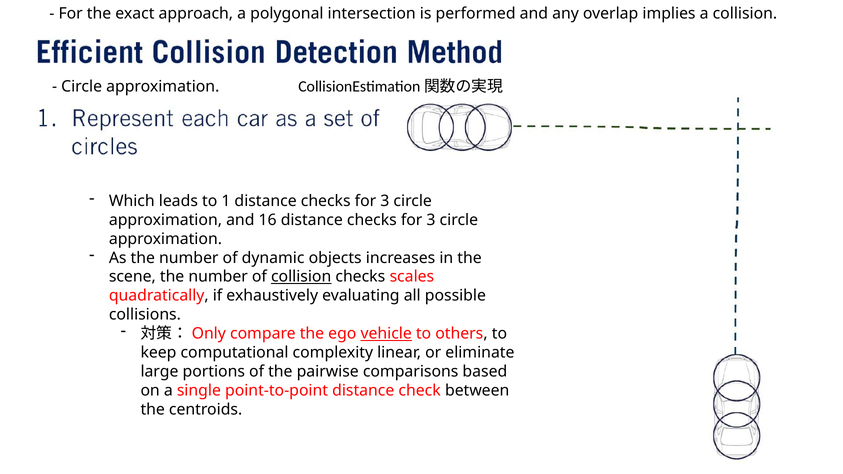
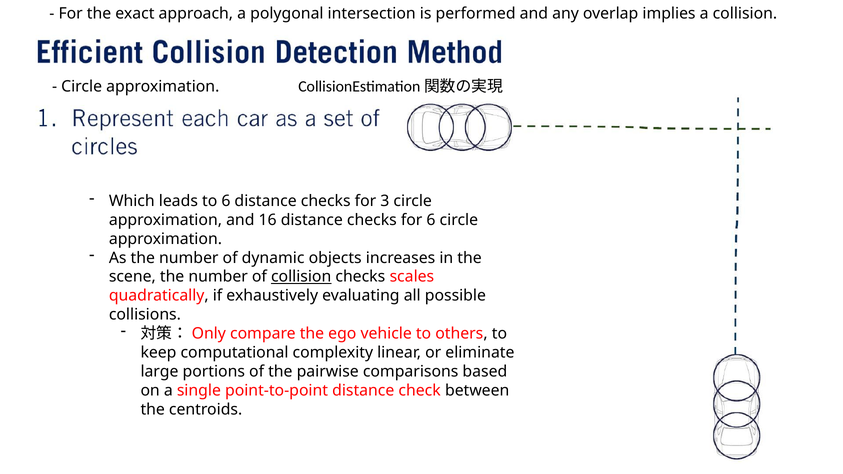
to 1: 1 -> 6
3 at (431, 220): 3 -> 6
vehicle underline: present -> none
